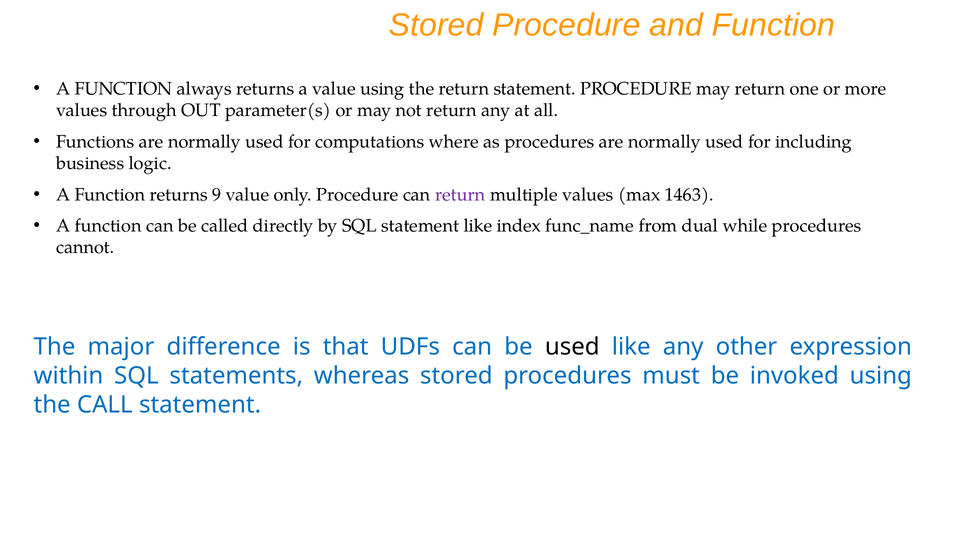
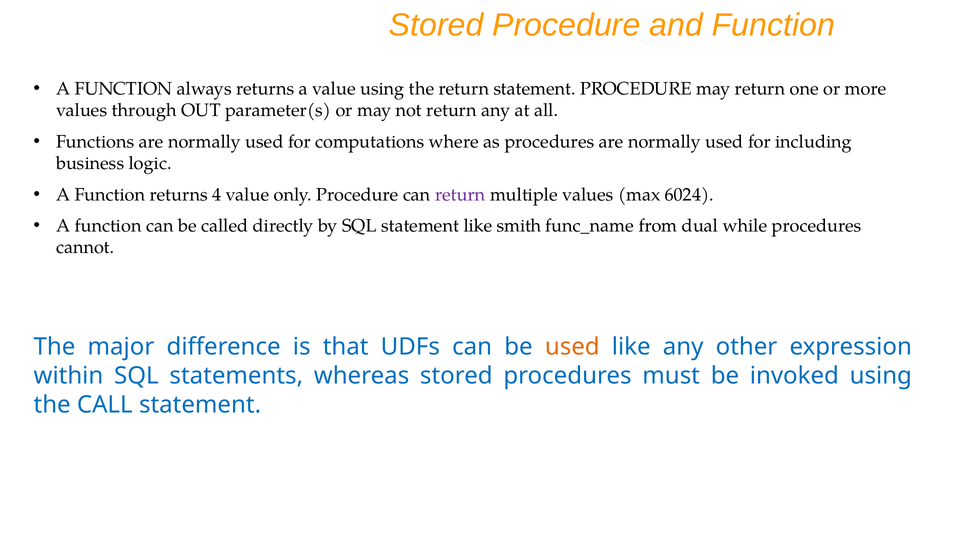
9: 9 -> 4
1463: 1463 -> 6024
index: index -> smith
used at (572, 347) colour: black -> orange
